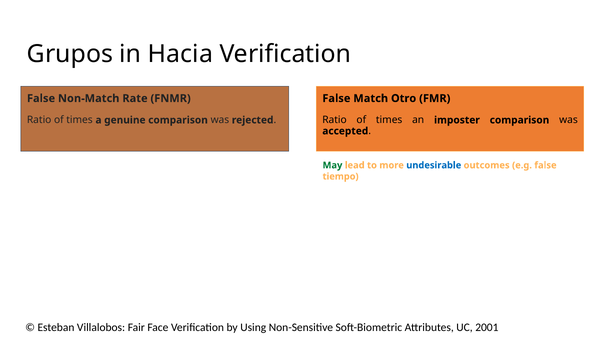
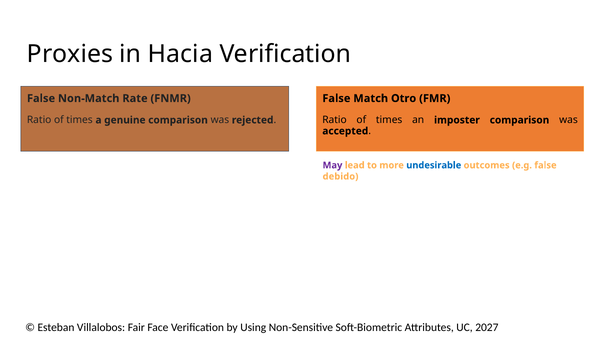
Grupos: Grupos -> Proxies
May colour: green -> purple
tiempo: tiempo -> debido
2001: 2001 -> 2027
